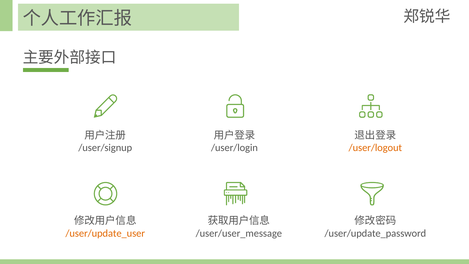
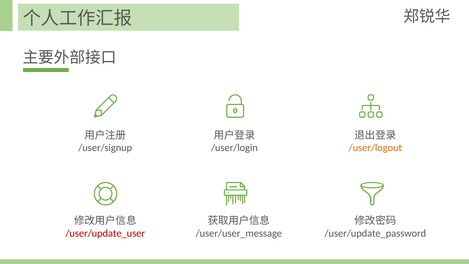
/user/update_user colour: orange -> red
